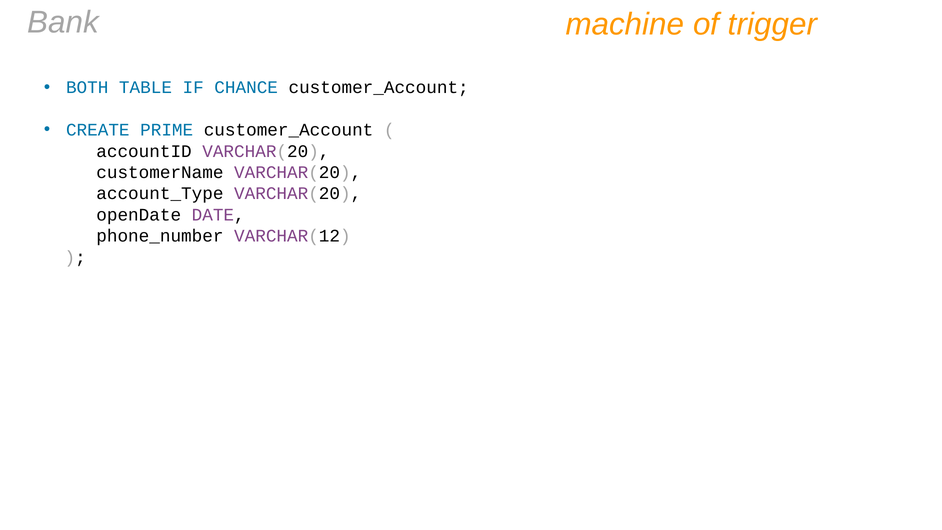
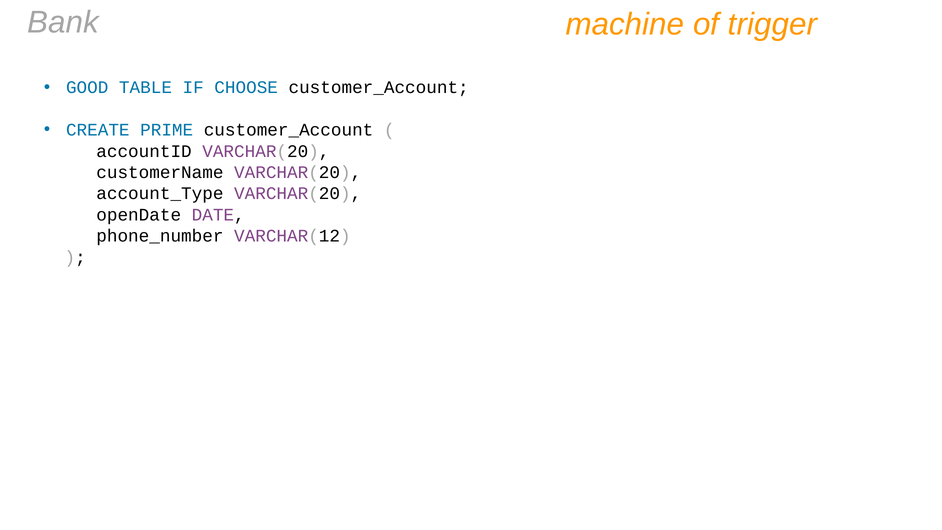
BOTH: BOTH -> GOOD
CHANCE: CHANCE -> CHOOSE
